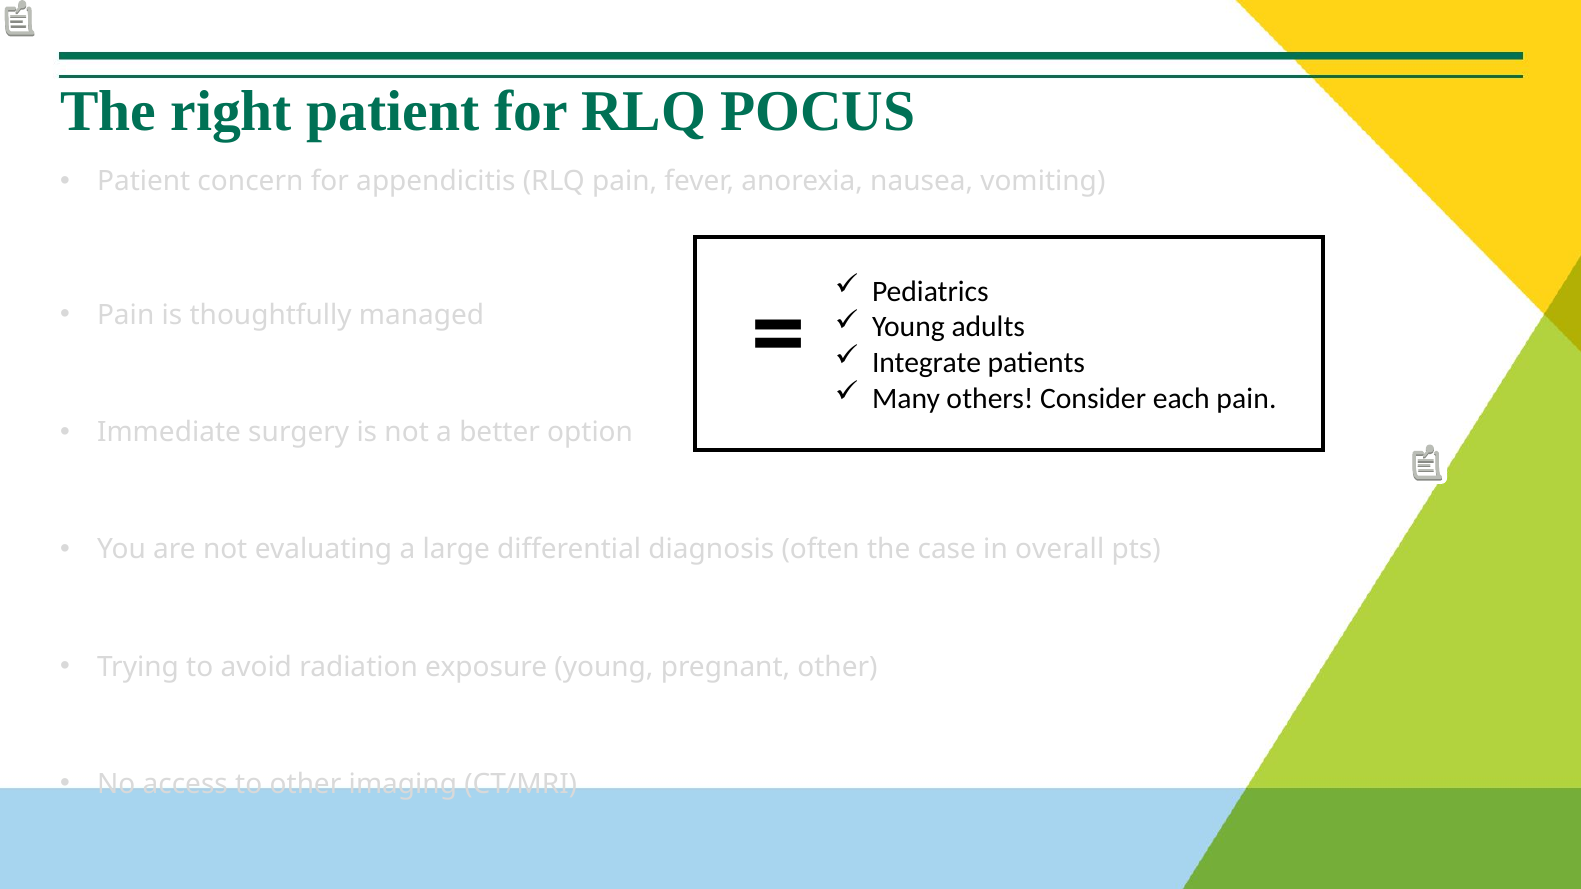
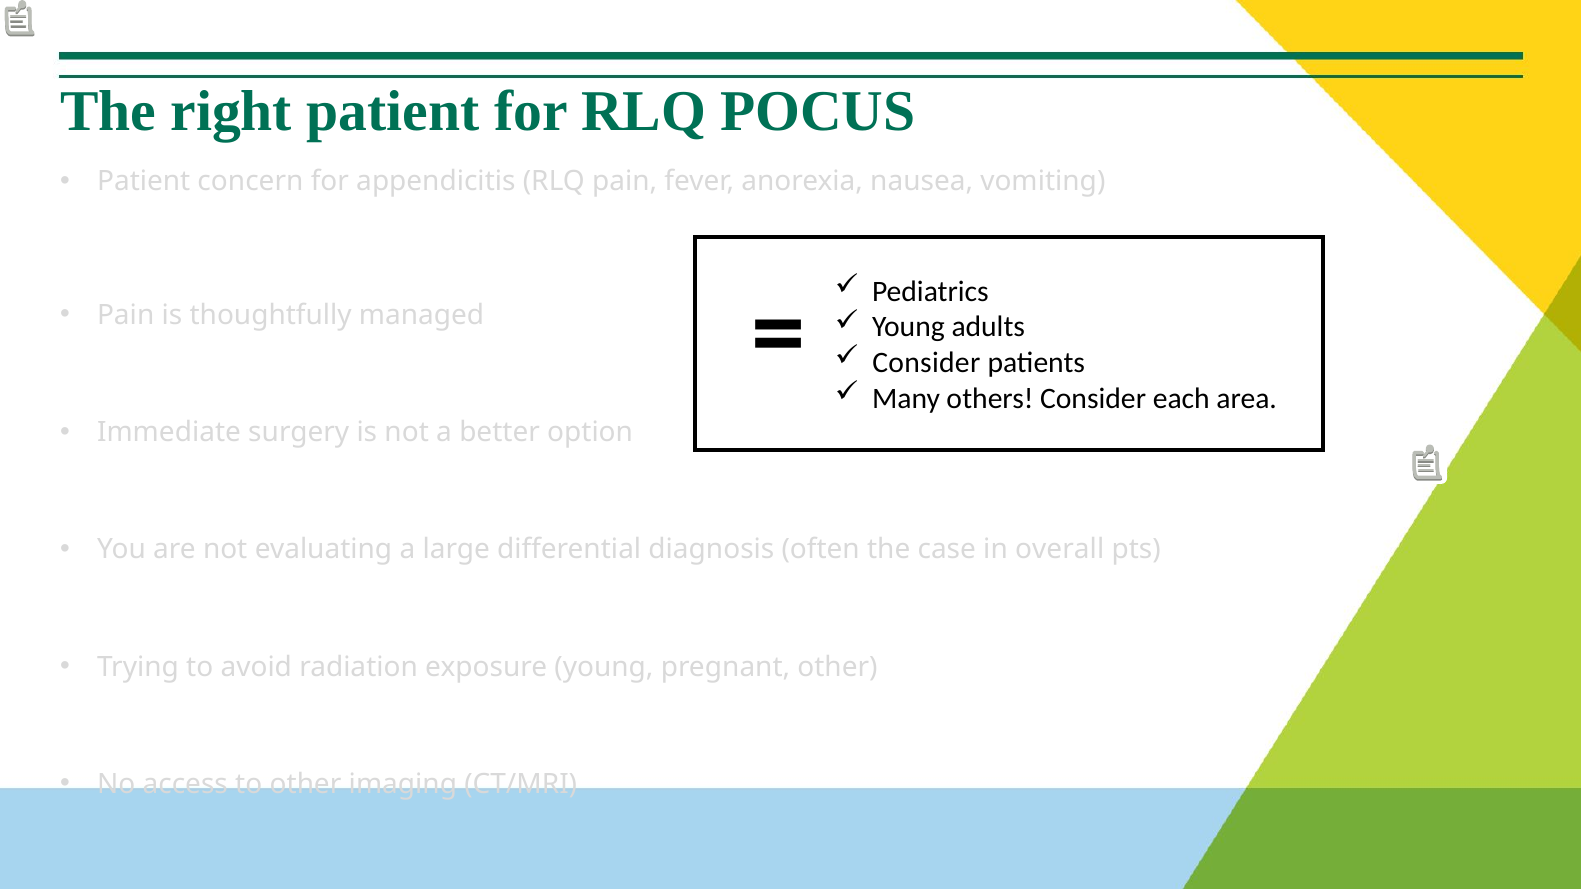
Integrate at (927, 363): Integrate -> Consider
each pain: pain -> area
